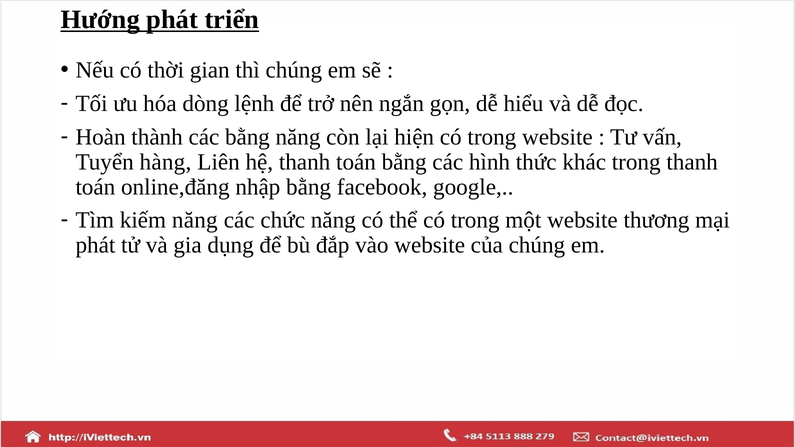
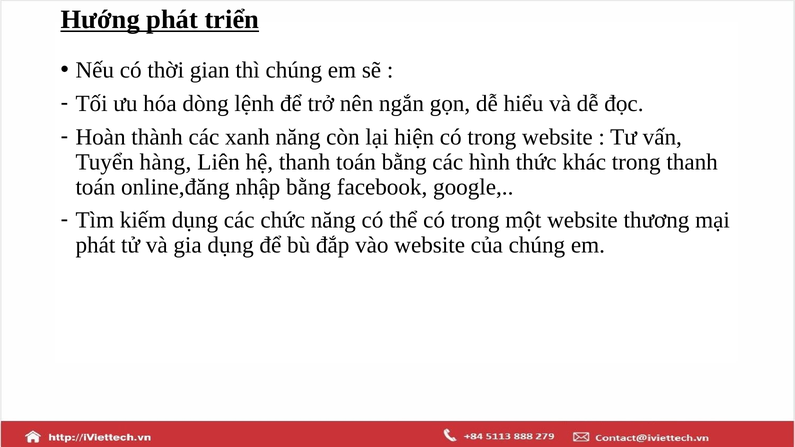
các bằng: bằng -> xanh
kiếm năng: năng -> dụng
